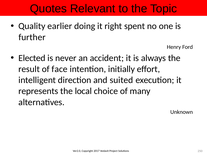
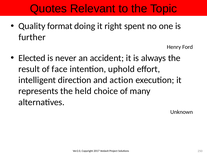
earlier: earlier -> format
initially: initially -> uphold
suited: suited -> action
local: local -> held
